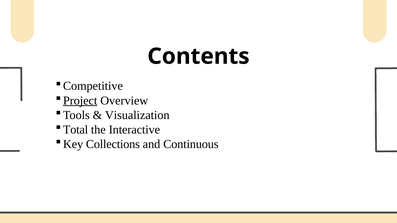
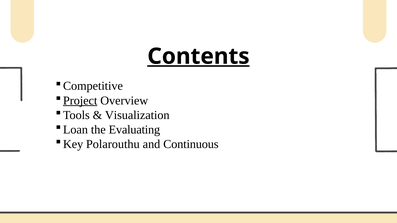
Contents underline: none -> present
Total: Total -> Loan
Interactive: Interactive -> Evaluating
Collections: Collections -> Polarouthu
